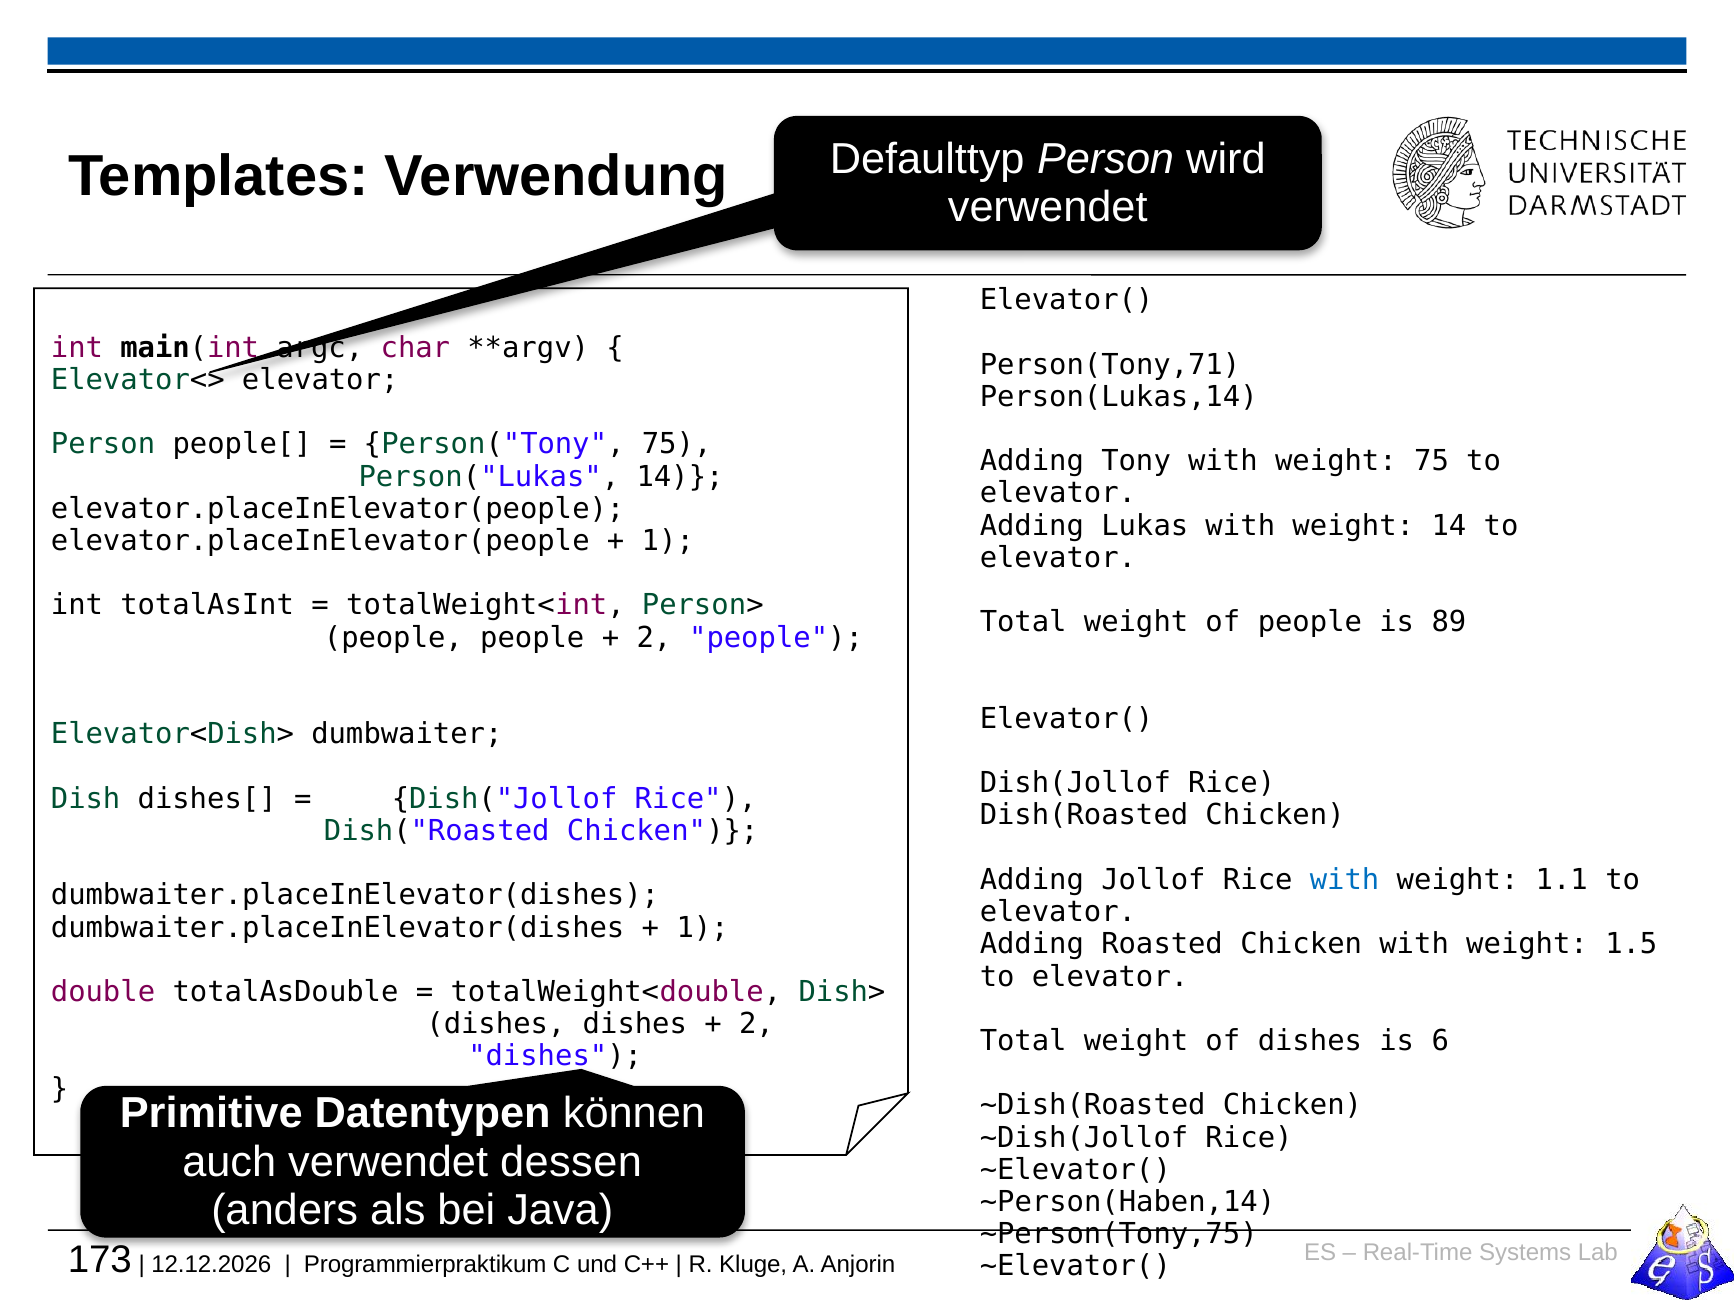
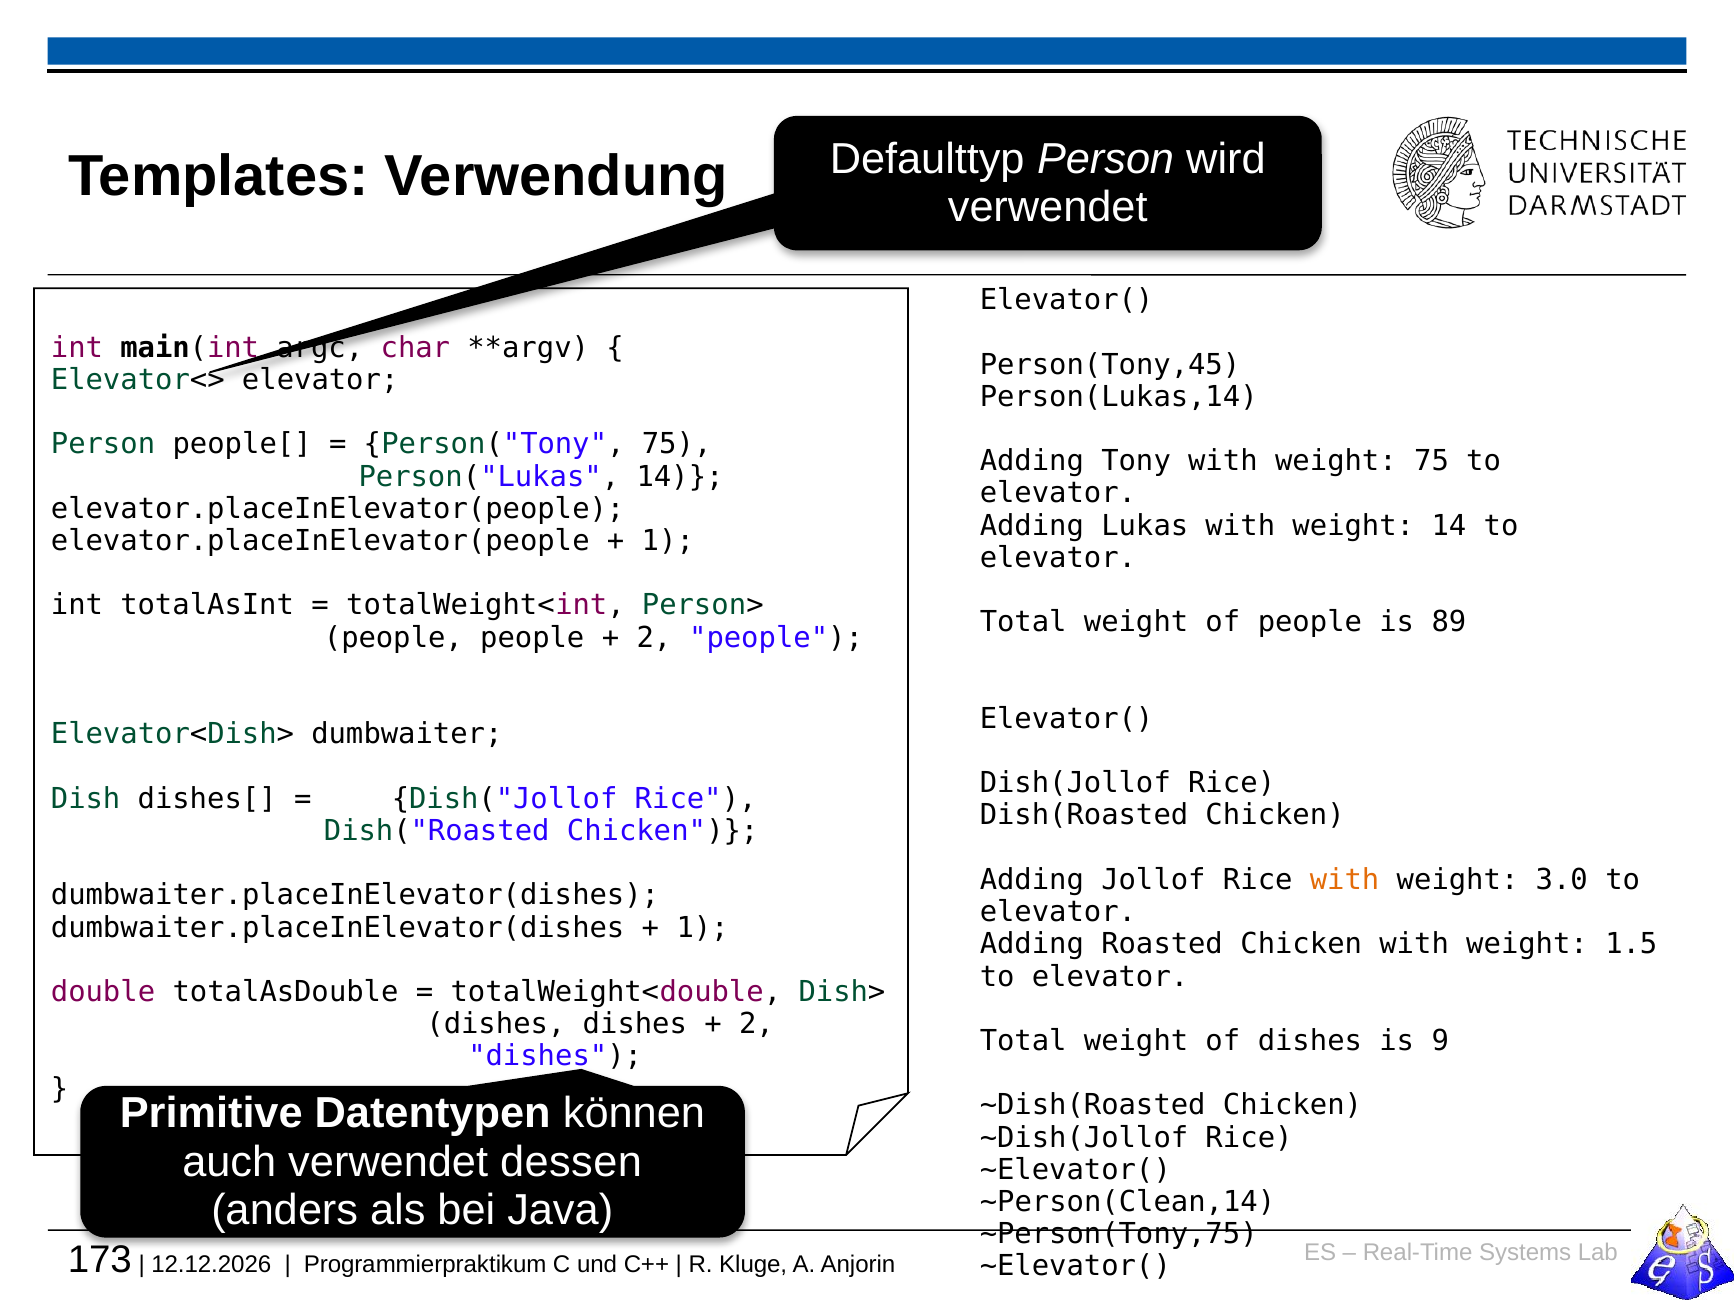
Person(Tony,71: Person(Tony,71 -> Person(Tony,45
with at (1345, 880) colour: blue -> orange
1.1: 1.1 -> 3.0
6: 6 -> 9
~Person(Haben,14: ~Person(Haben,14 -> ~Person(Clean,14
